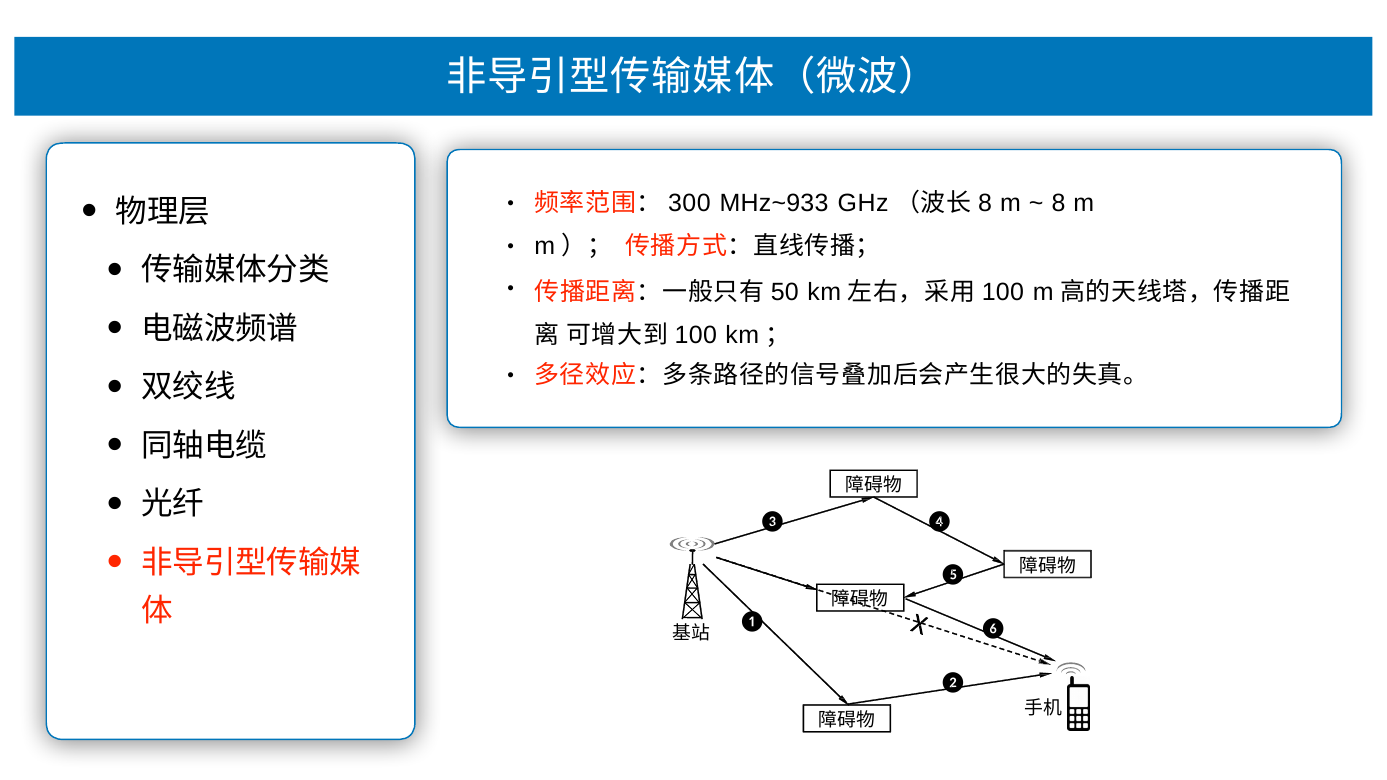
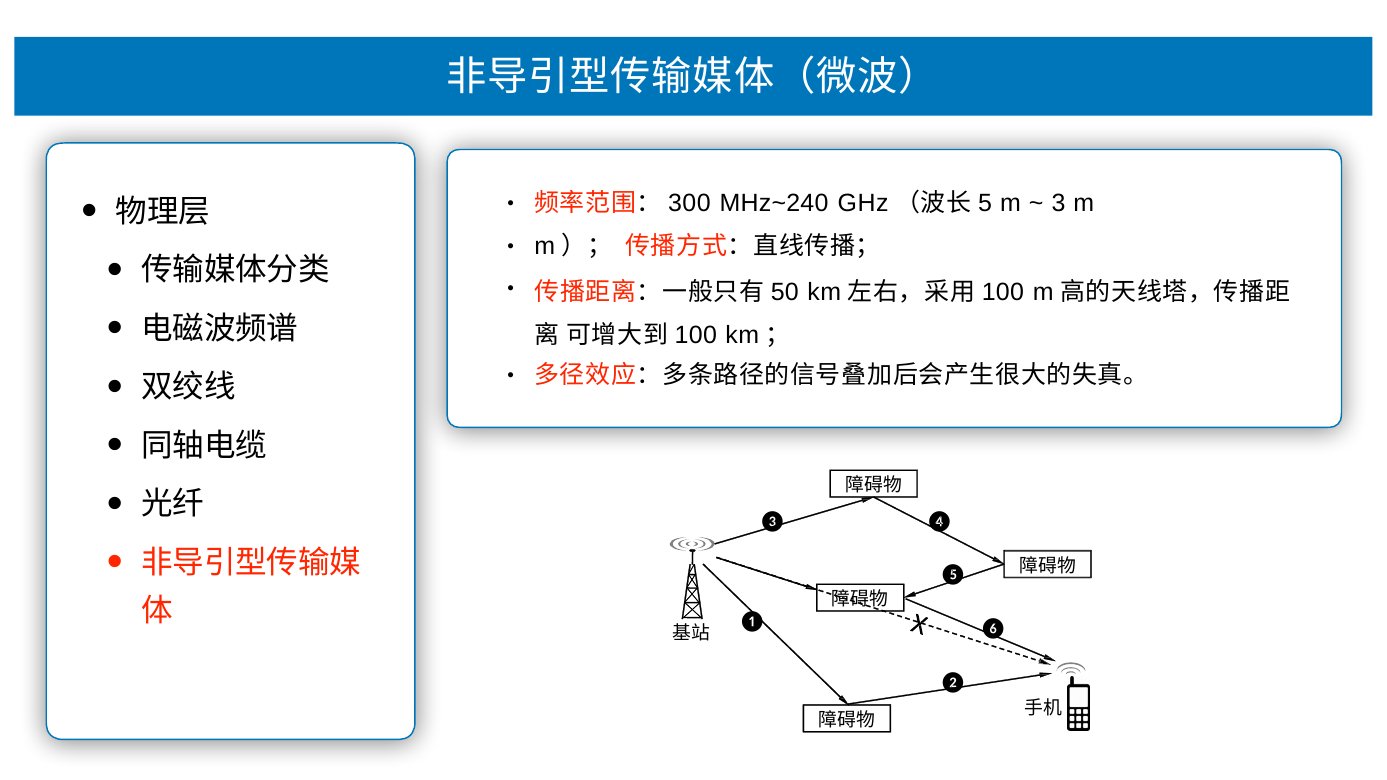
MHz~933: MHz~933 -> MHz~240
8 at (985, 203): 8 -> 5
8 at (1059, 203): 8 -> 3
